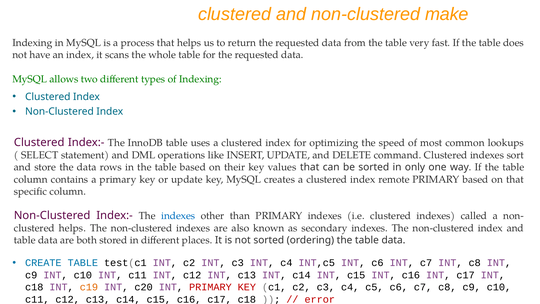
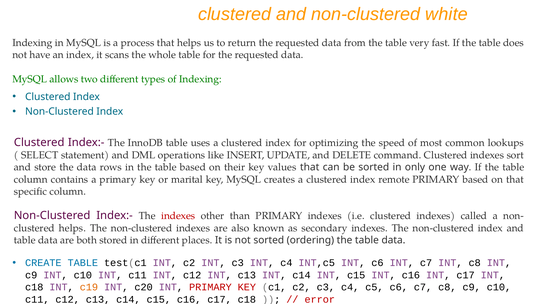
make: make -> white
or update: update -> marital
indexes at (178, 216) colour: blue -> red
